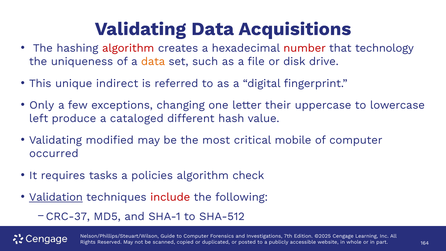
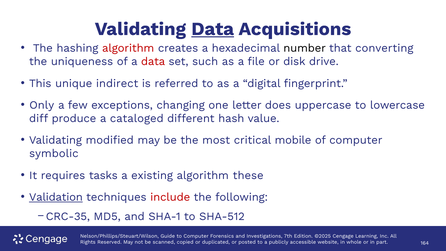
Data at (213, 29) underline: none -> present
number colour: red -> black
technology: technology -> converting
data at (153, 62) colour: orange -> red
their: their -> does
left: left -> diff
occurred: occurred -> symbolic
policies: policies -> existing
check: check -> these
CRC-37: CRC-37 -> CRC-35
